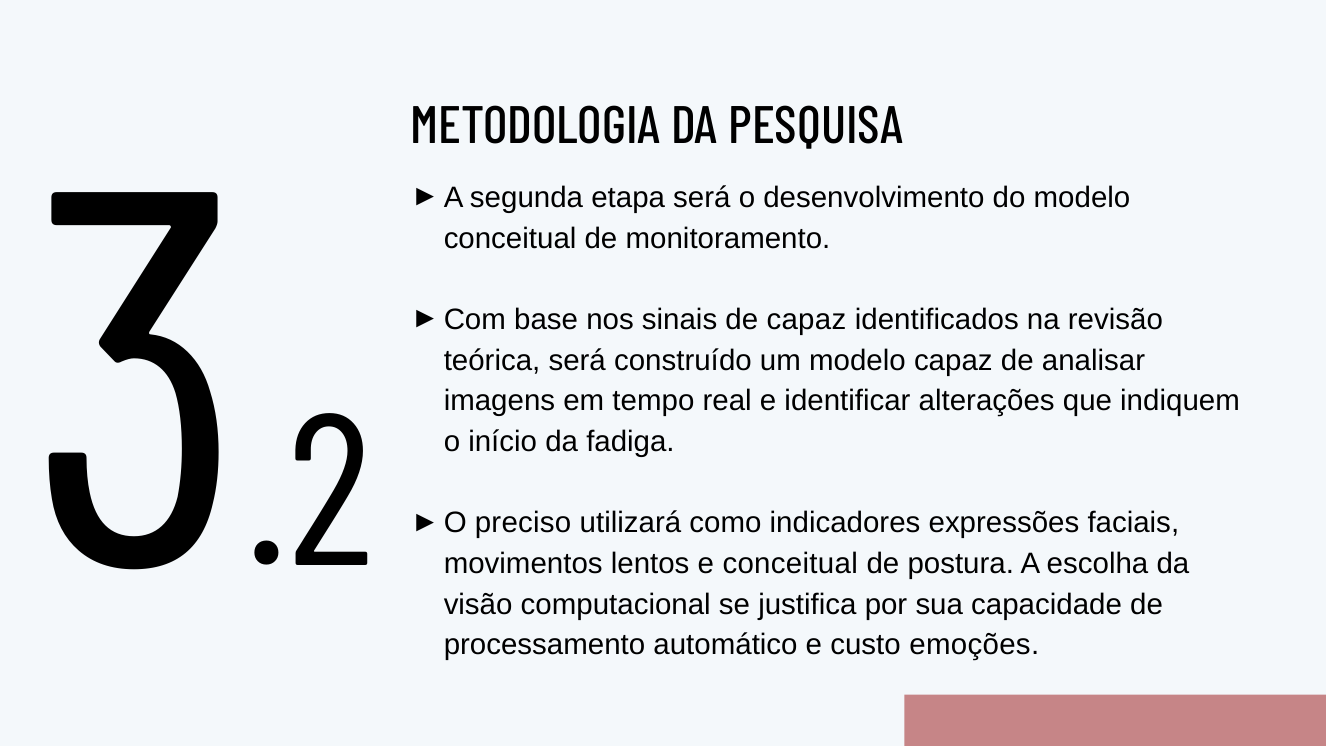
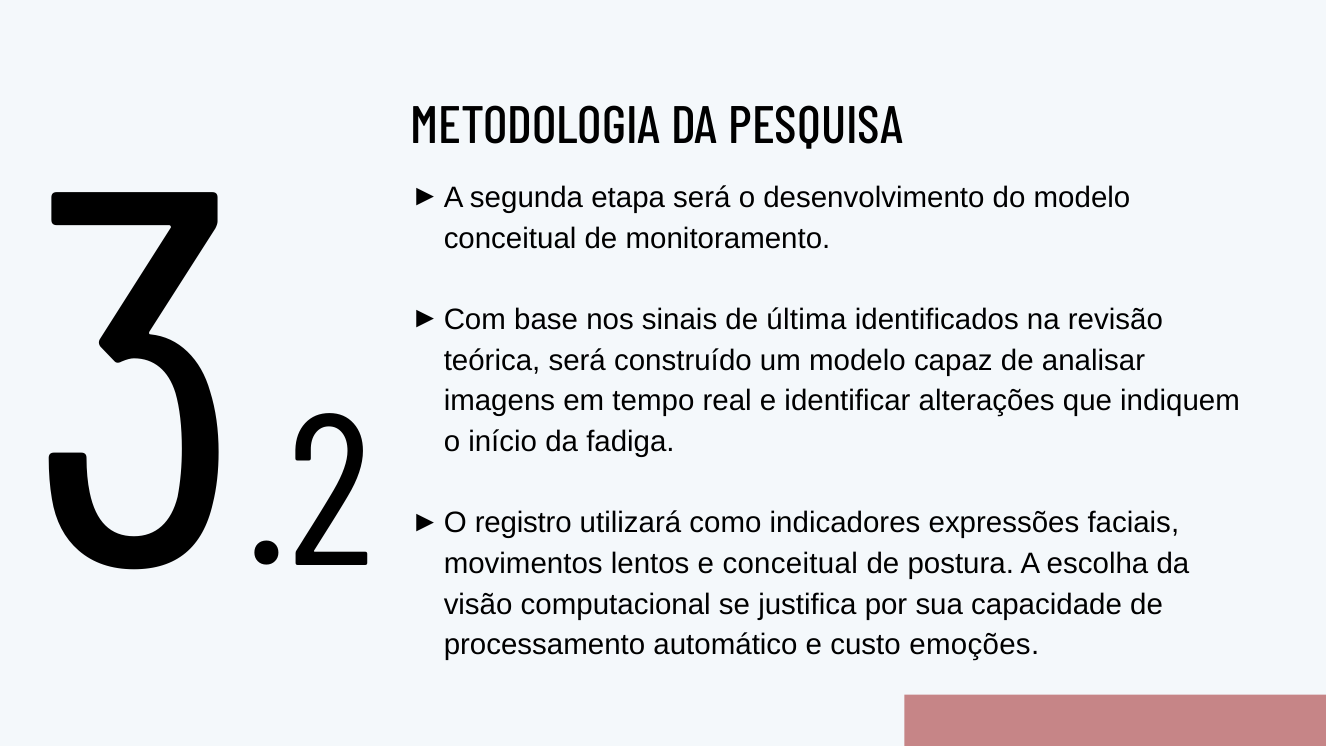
de capaz: capaz -> última
preciso: preciso -> registro
